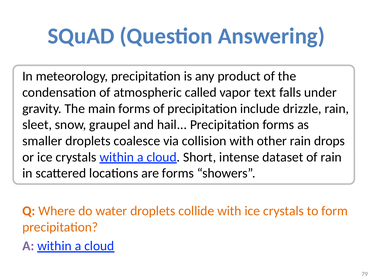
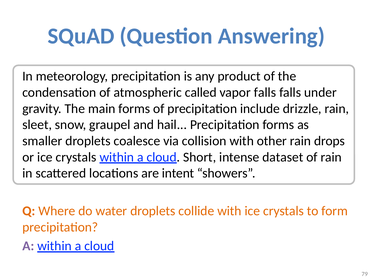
vapor text: text -> falls
are forms: forms -> intent
